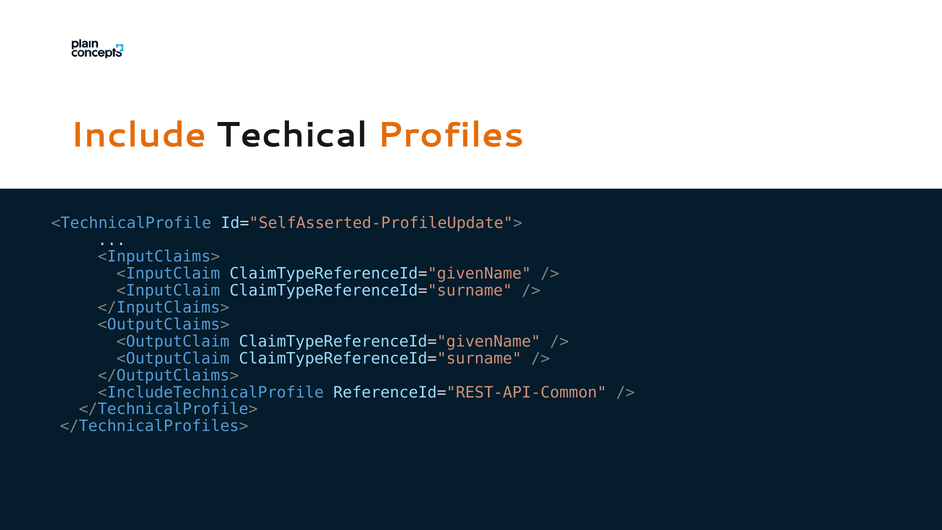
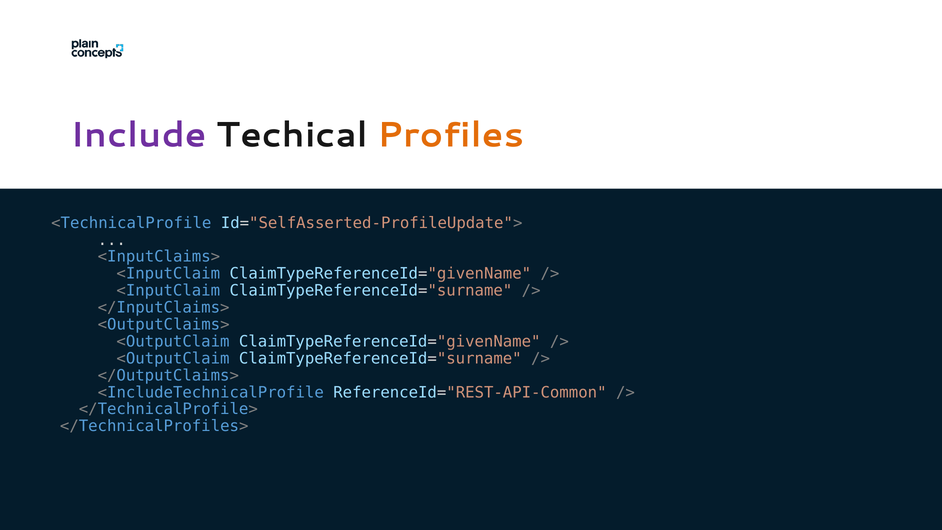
Include colour: orange -> purple
